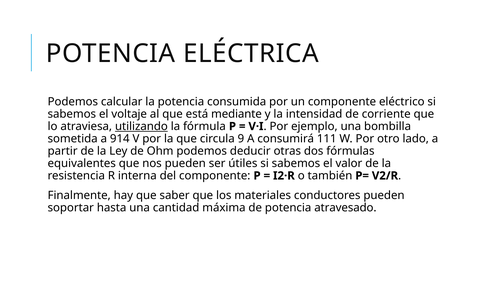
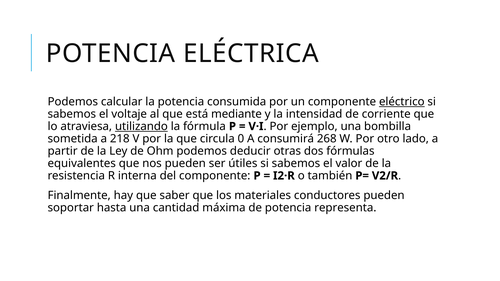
eléctrico underline: none -> present
914: 914 -> 218
9: 9 -> 0
111: 111 -> 268
atravesado: atravesado -> representa
